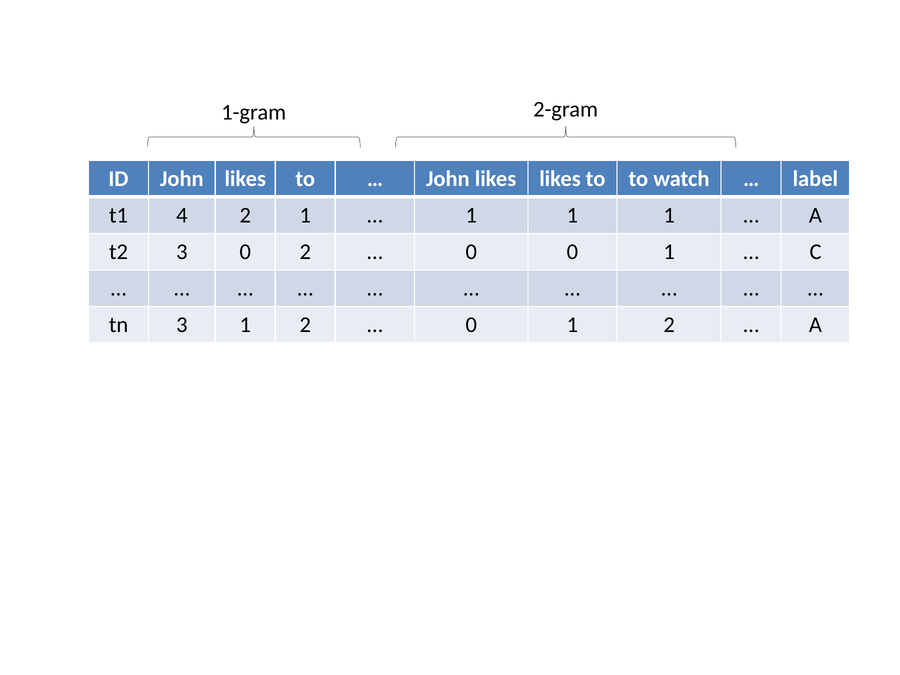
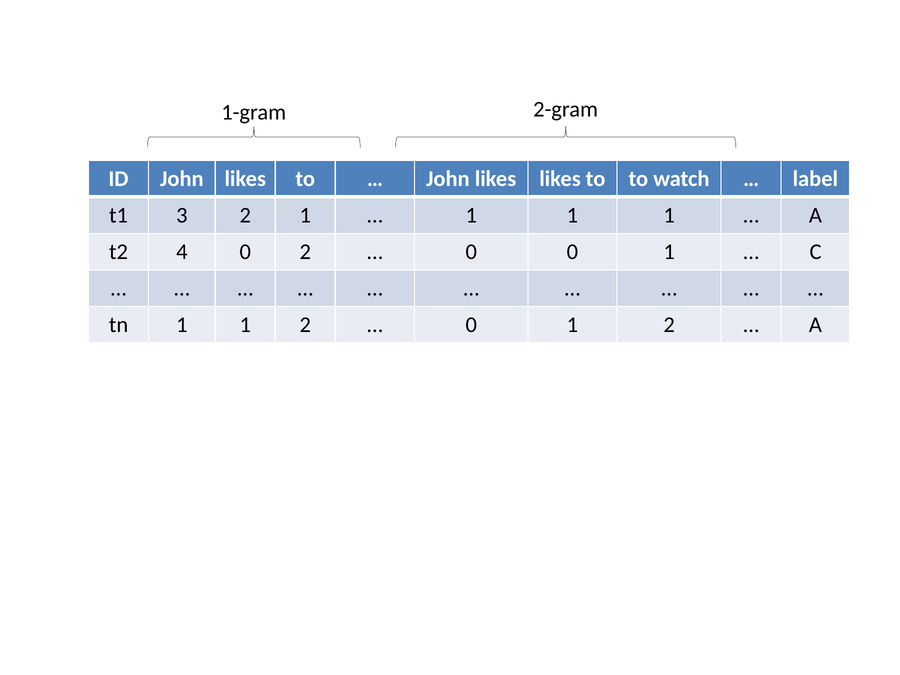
4: 4 -> 3
t2 3: 3 -> 4
tn 3: 3 -> 1
